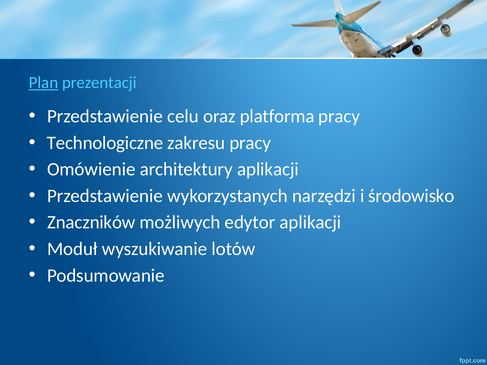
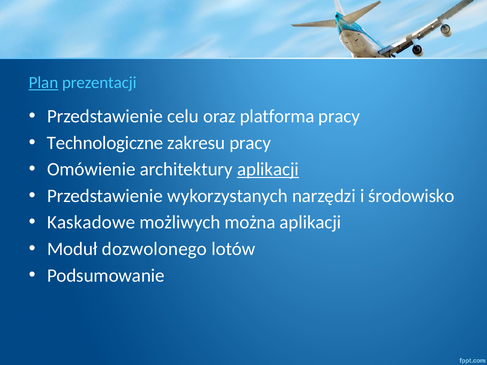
aplikacji at (268, 169) underline: none -> present
Znaczników: Znaczników -> Kaskadowe
edytor: edytor -> można
wyszukiwanie: wyszukiwanie -> dozwolonego
